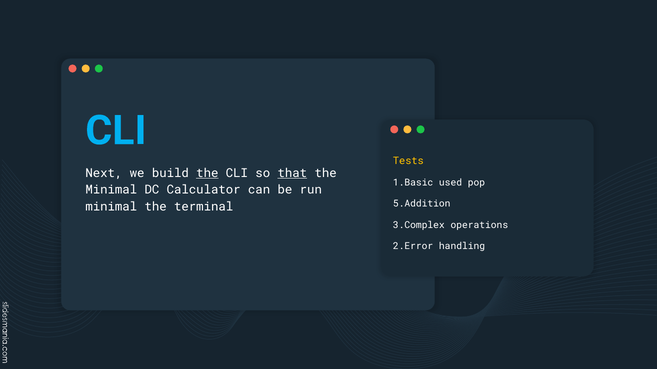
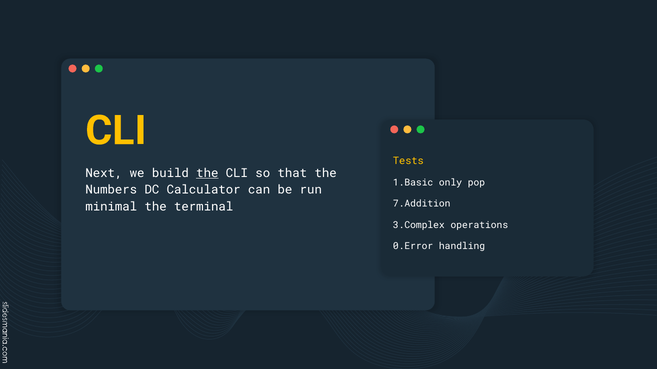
CLI at (116, 131) colour: light blue -> yellow
that underline: present -> none
used: used -> only
Minimal at (111, 190): Minimal -> Numbers
5.Addition: 5.Addition -> 7.Addition
2.Error: 2.Error -> 0.Error
